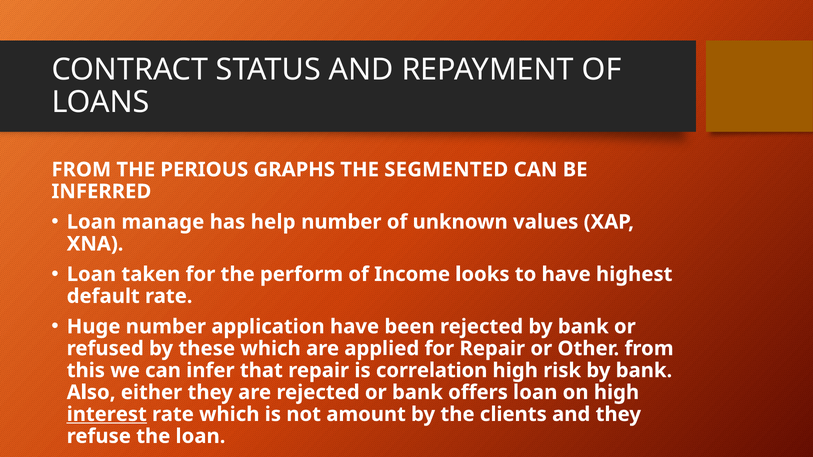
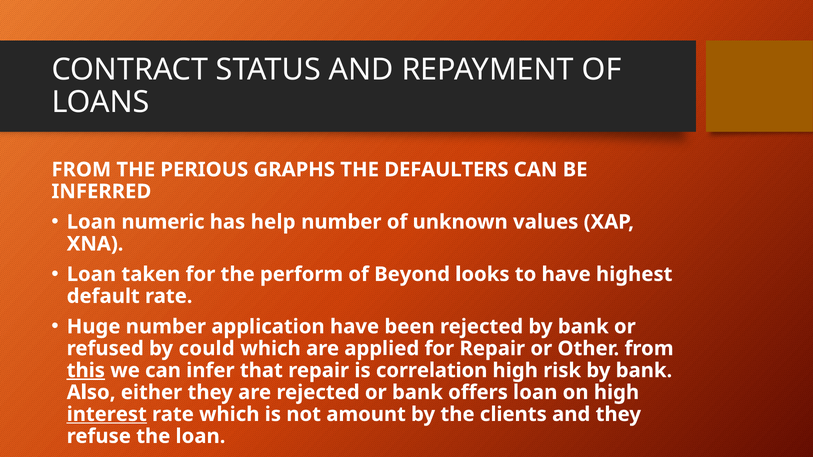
SEGMENTED: SEGMENTED -> DEFAULTERS
manage: manage -> numeric
Income: Income -> Beyond
these: these -> could
this underline: none -> present
